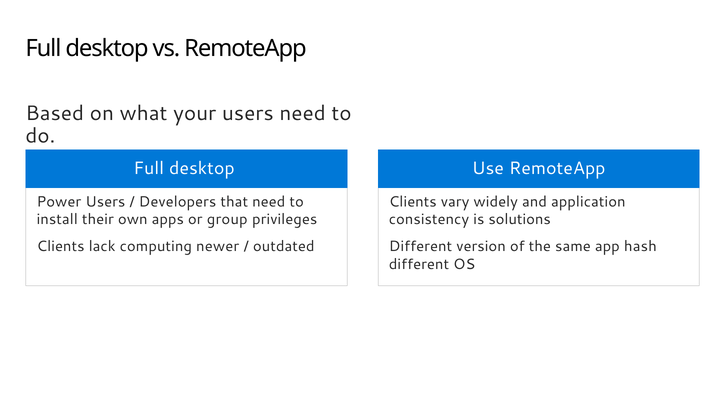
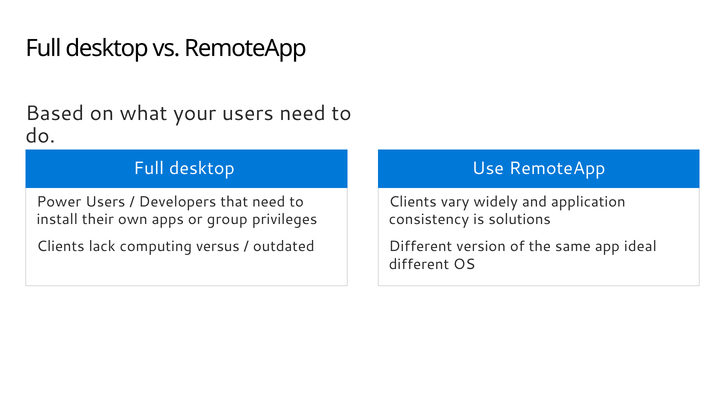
newer: newer -> versus
hash: hash -> ideal
